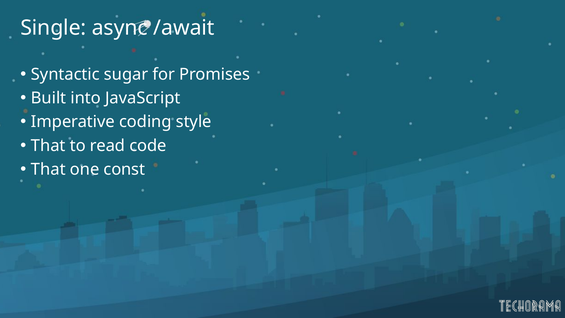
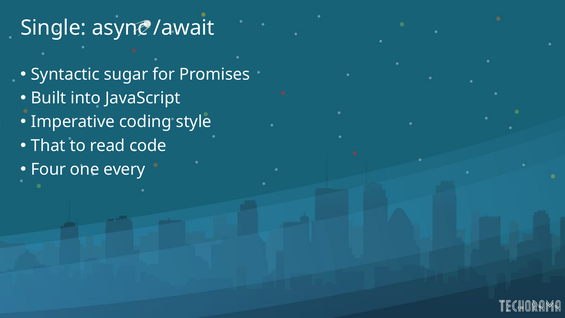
That at (48, 169): That -> Four
const: const -> every
